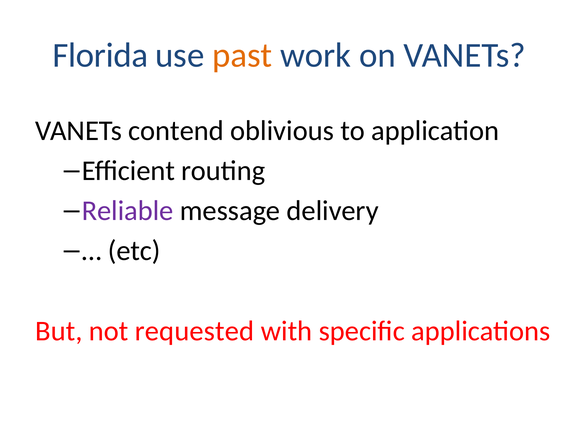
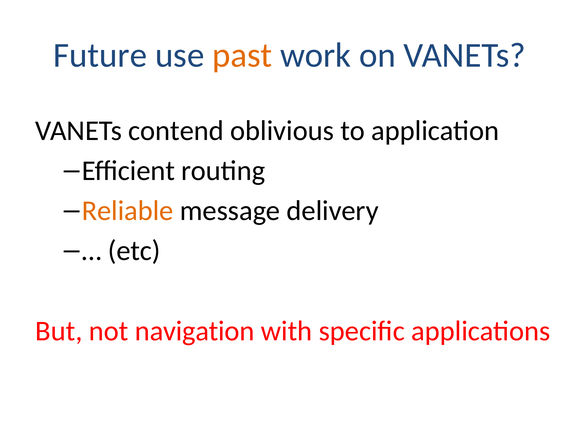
Florida: Florida -> Future
Reliable colour: purple -> orange
requested: requested -> navigation
